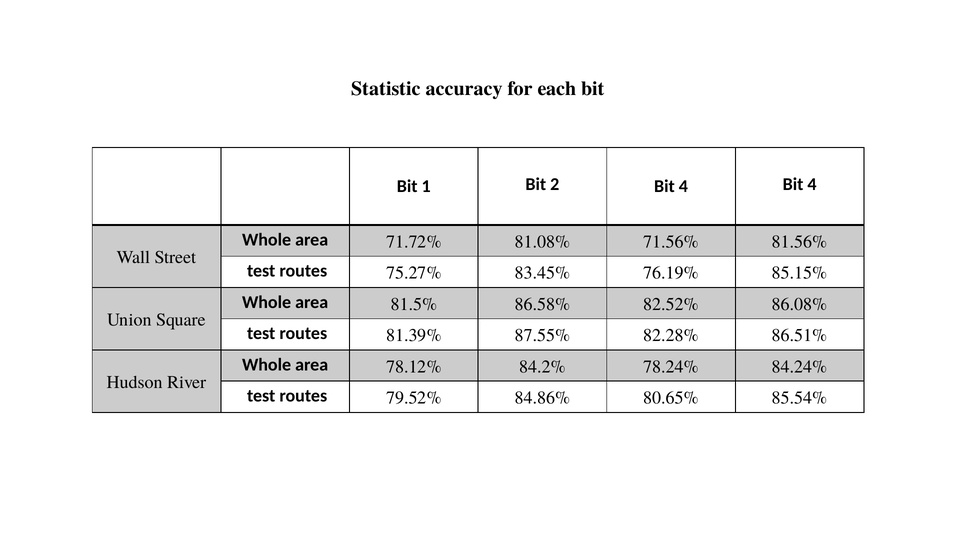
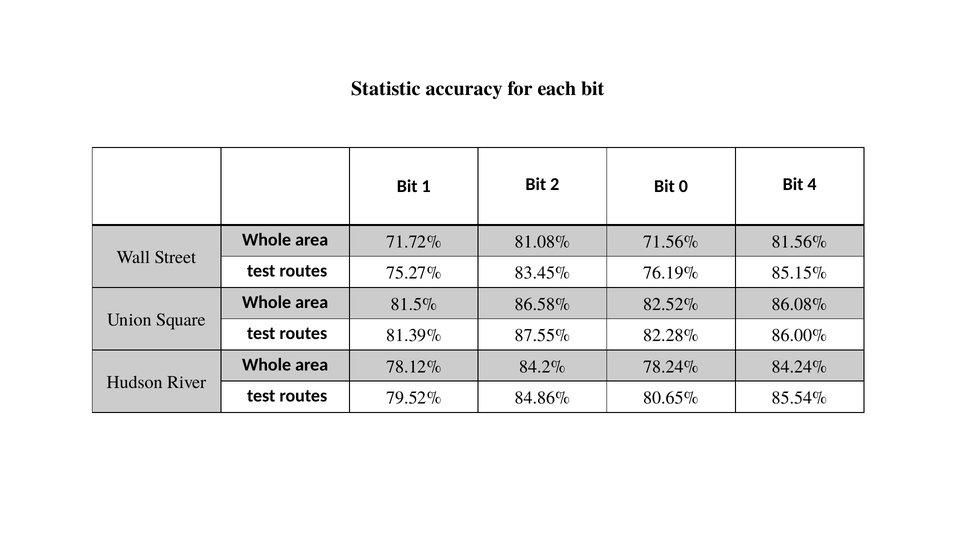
2 Bit 4: 4 -> 0
86.51%: 86.51% -> 86.00%
